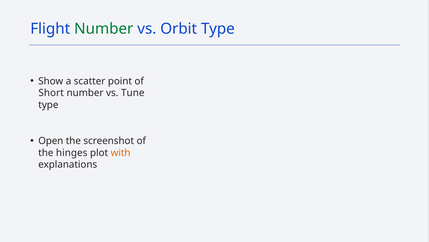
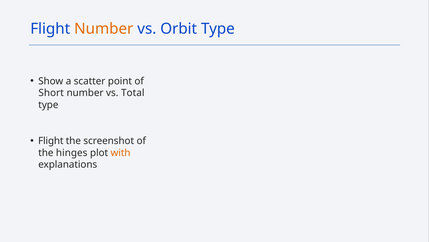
Number at (104, 29) colour: green -> orange
Tune: Tune -> Total
Open at (51, 141): Open -> Flight
